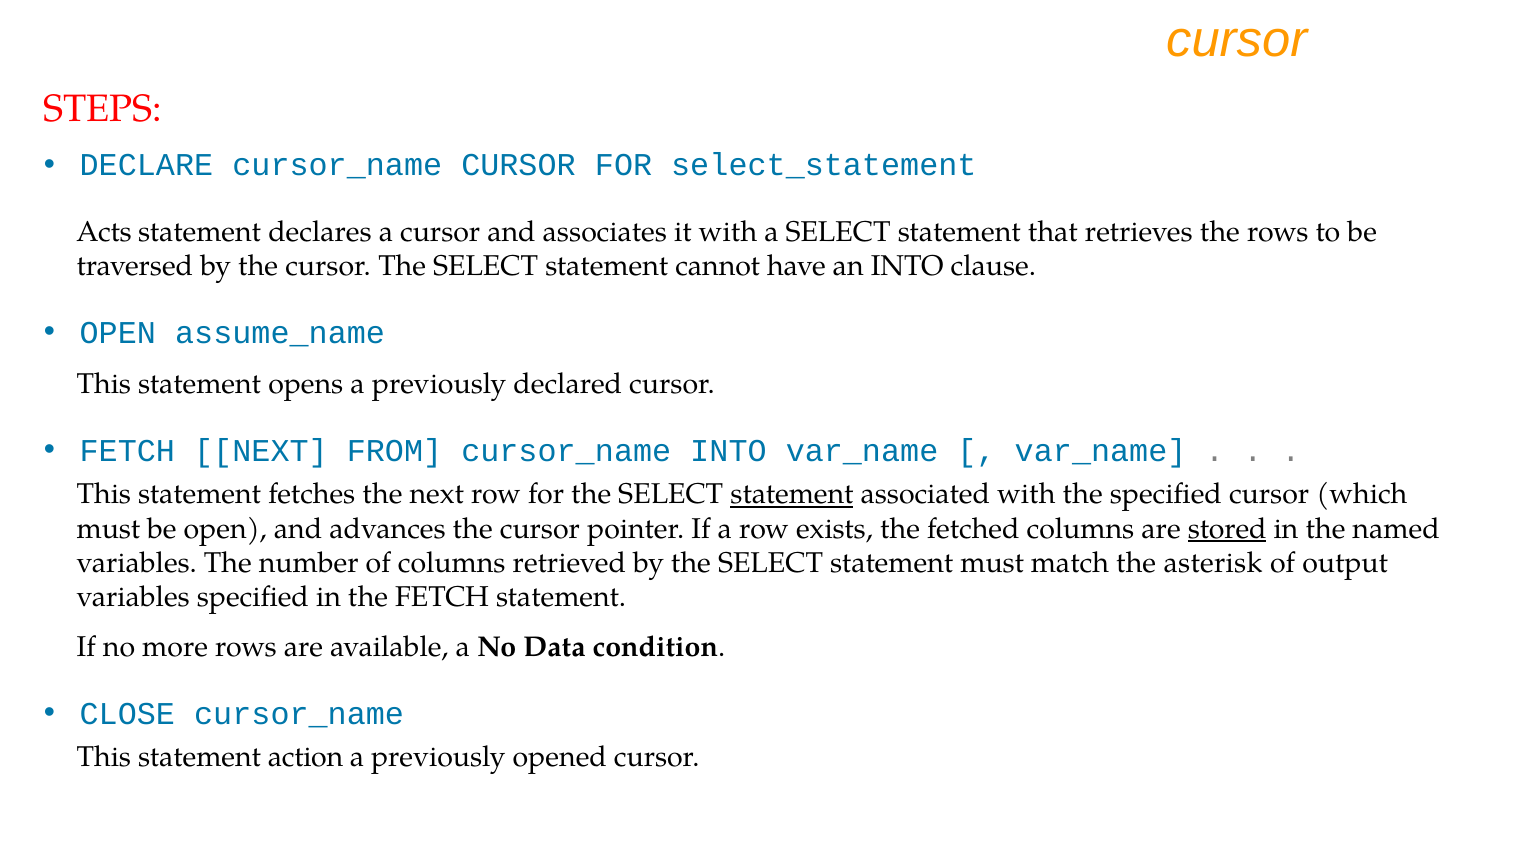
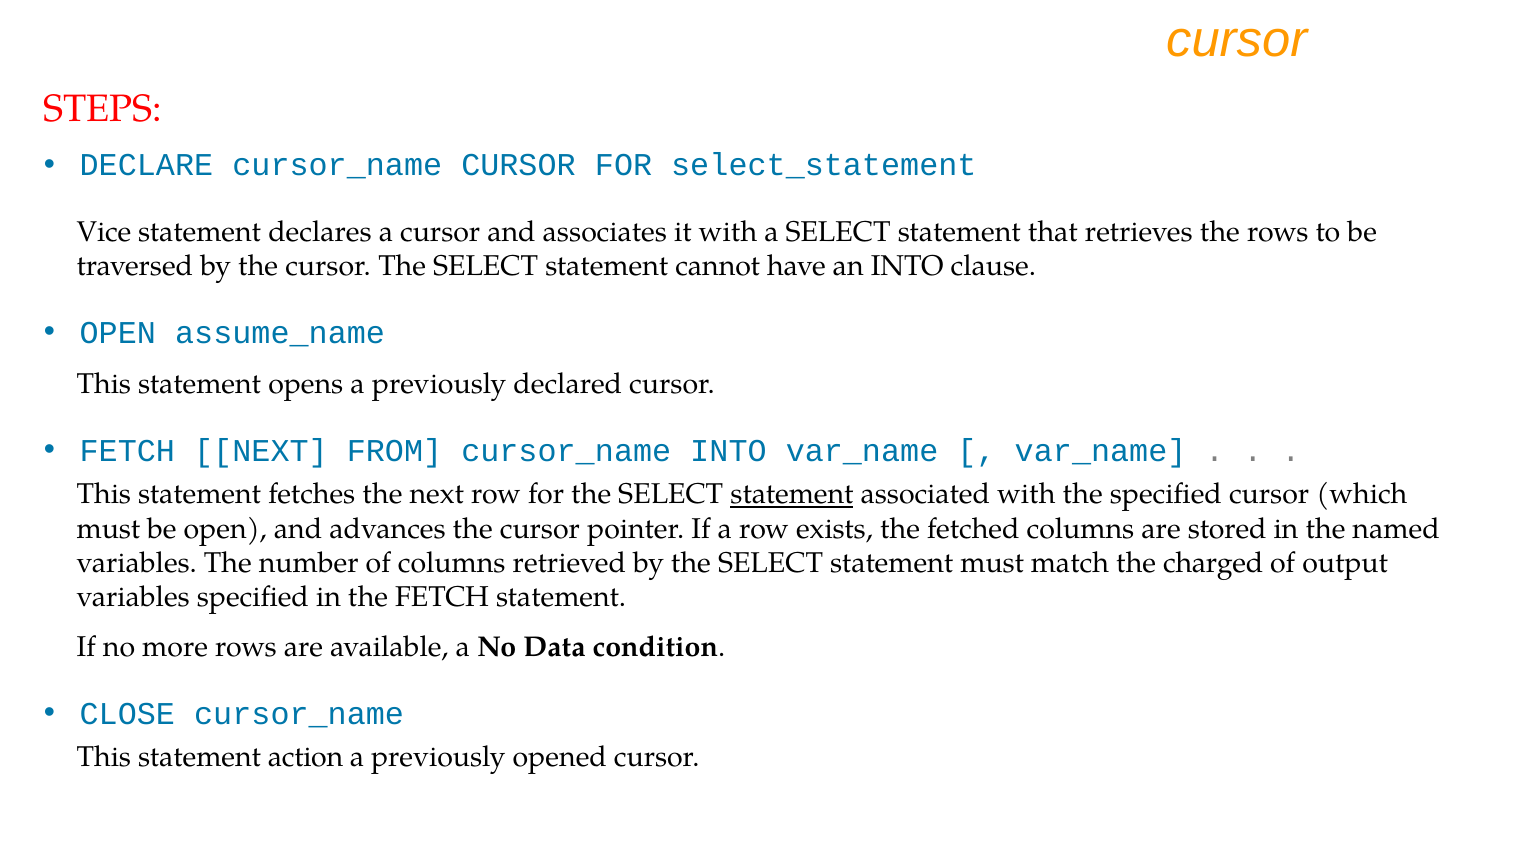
Acts: Acts -> Vice
stored underline: present -> none
asterisk: asterisk -> charged
